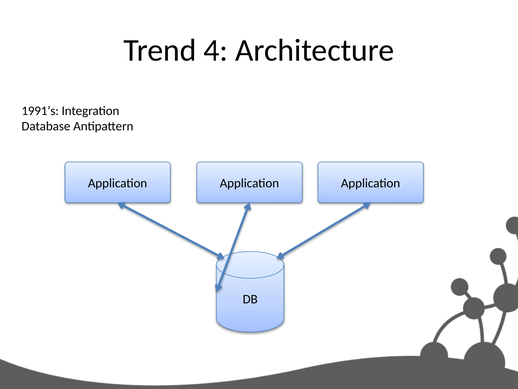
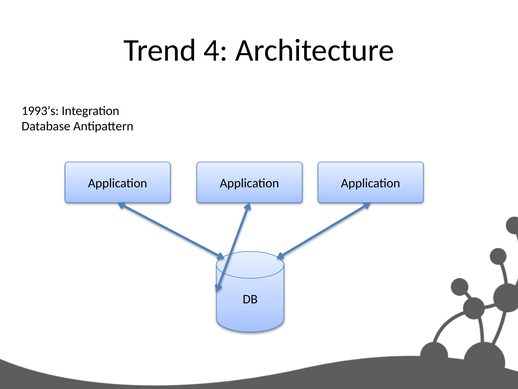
1991’s: 1991’s -> 1993’s
